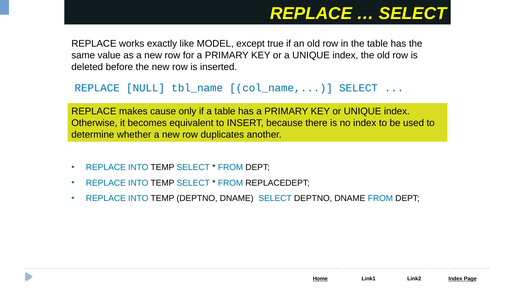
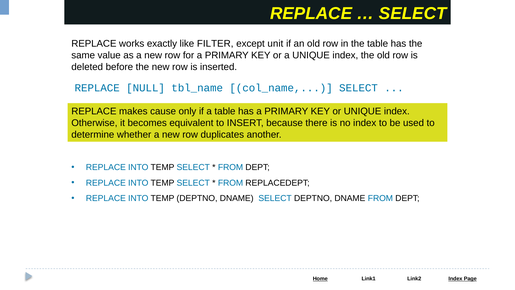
MODEL: MODEL -> FILTER
true: true -> unit
